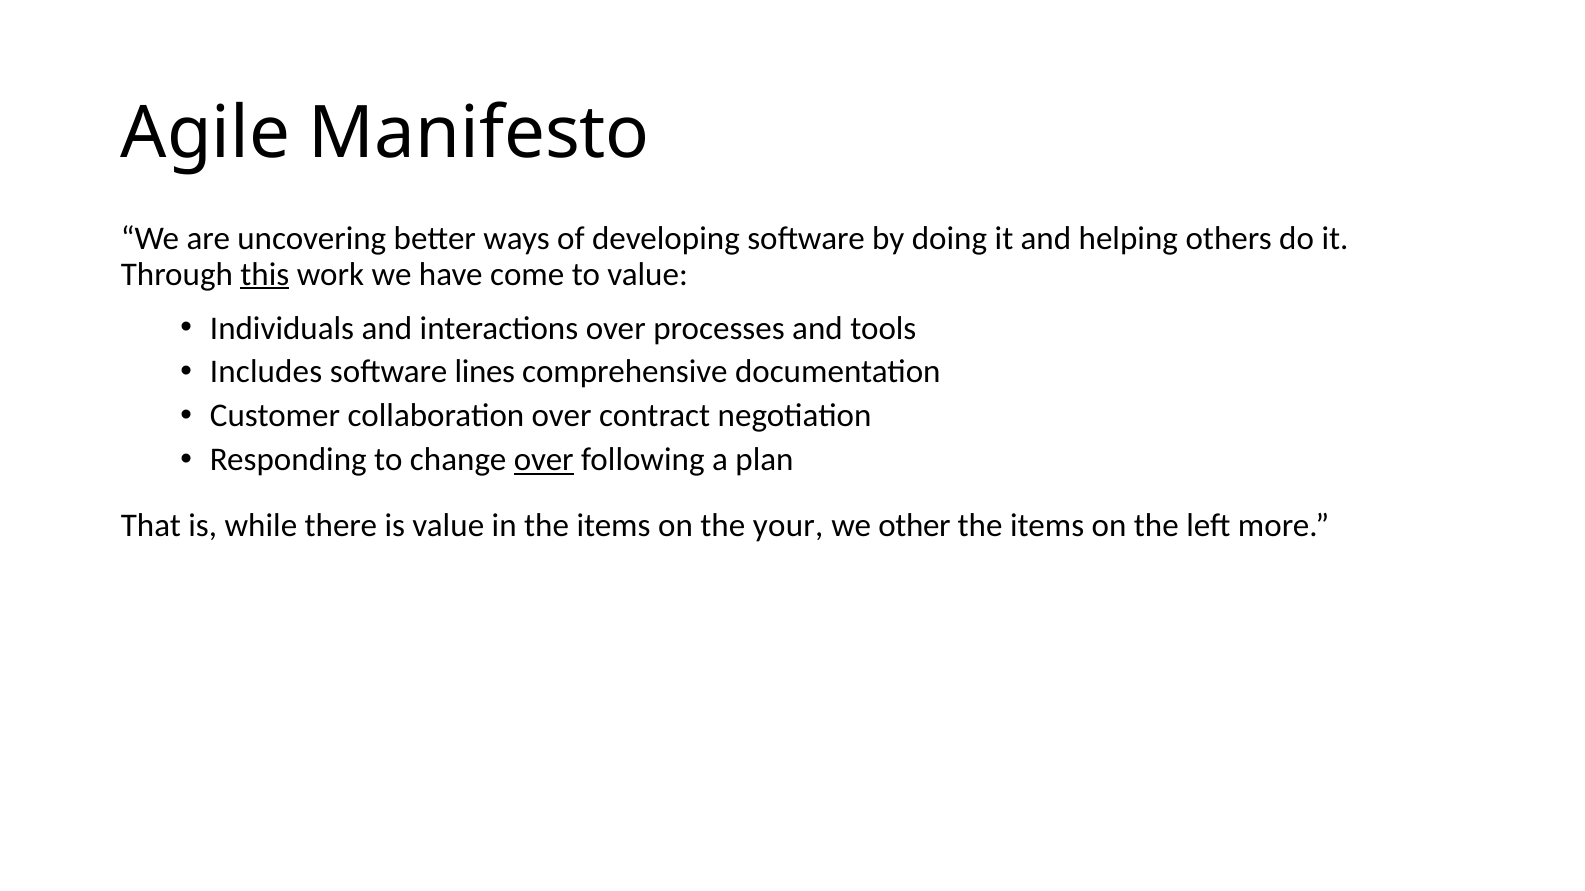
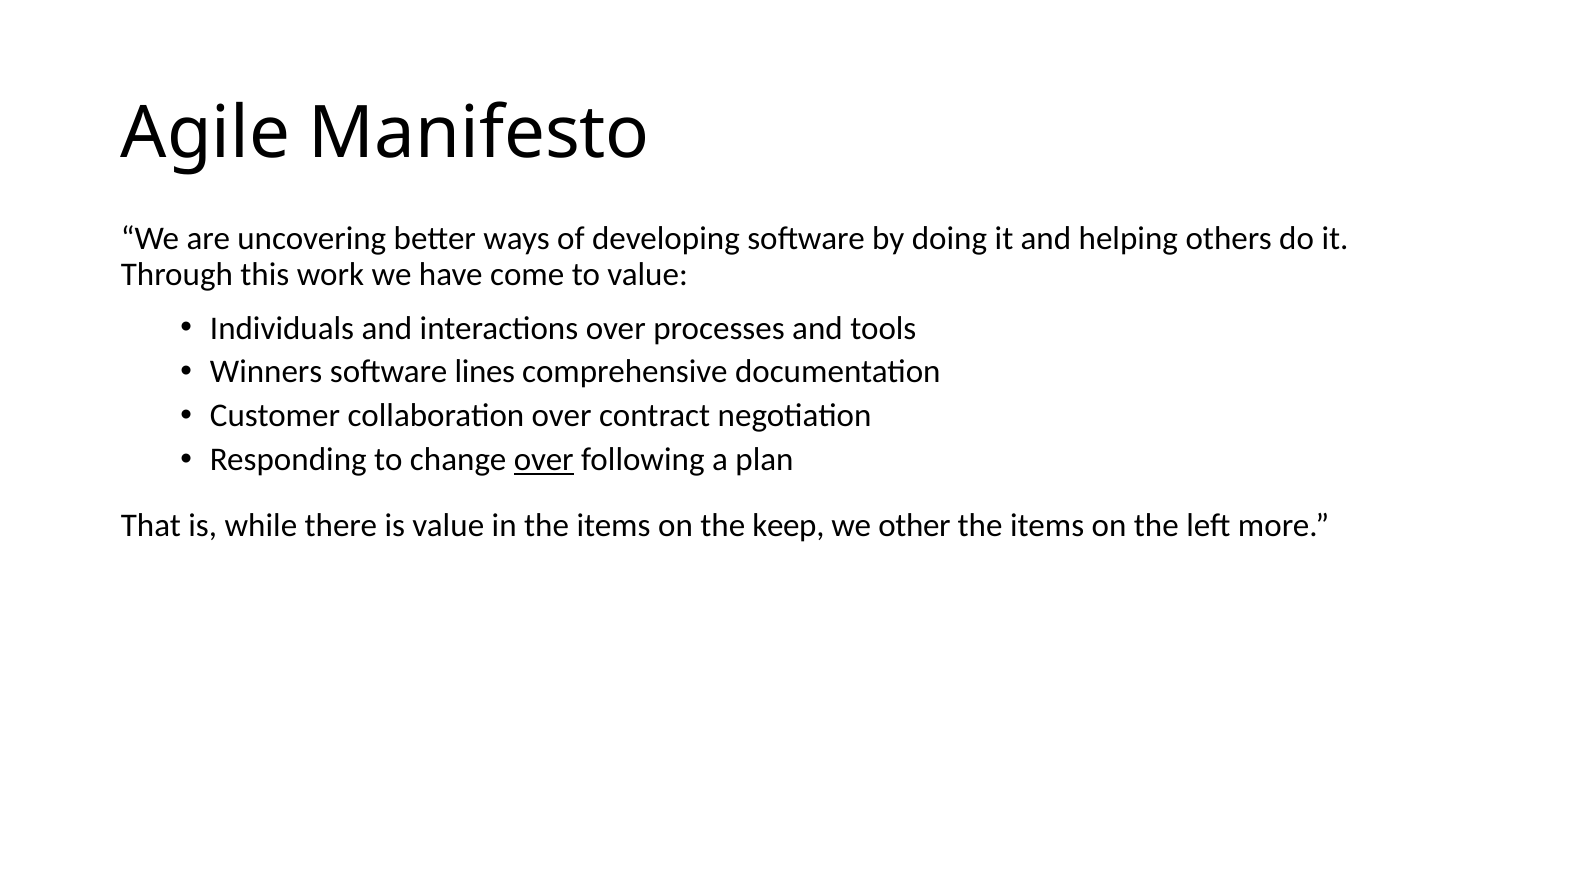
this underline: present -> none
Includes: Includes -> Winners
your: your -> keep
